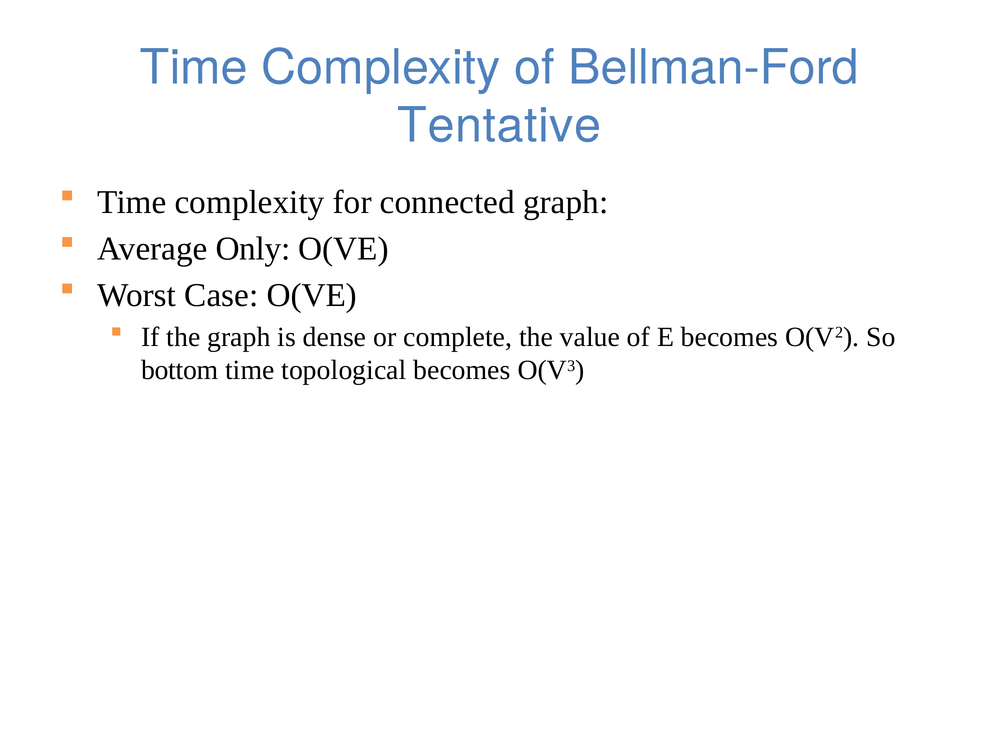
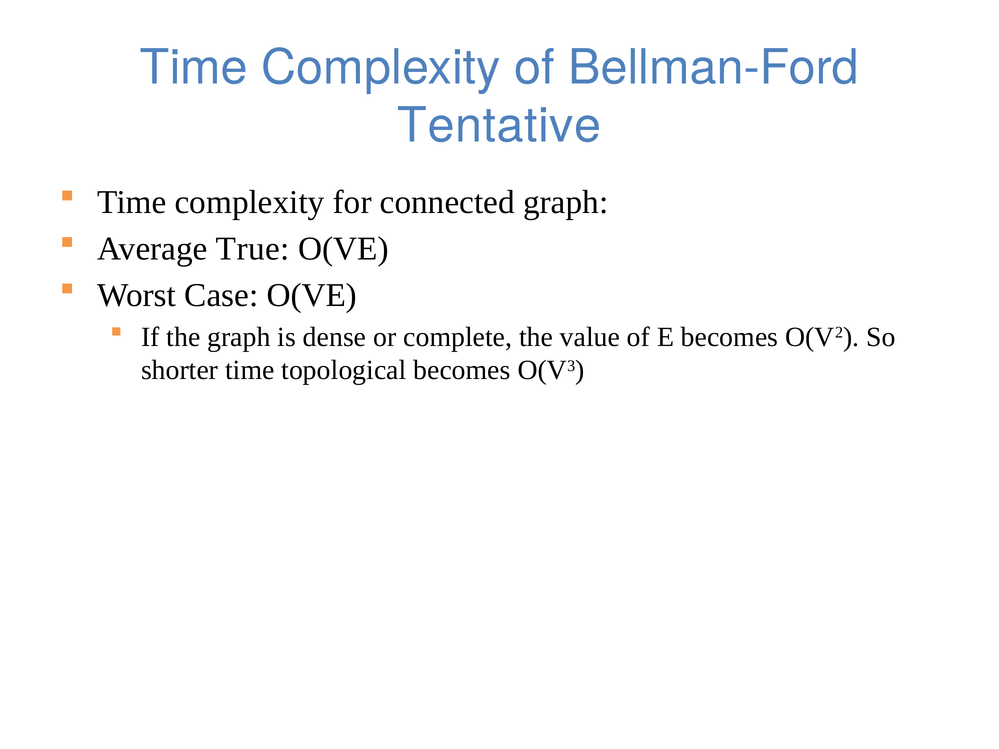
Only: Only -> True
bottom: bottom -> shorter
